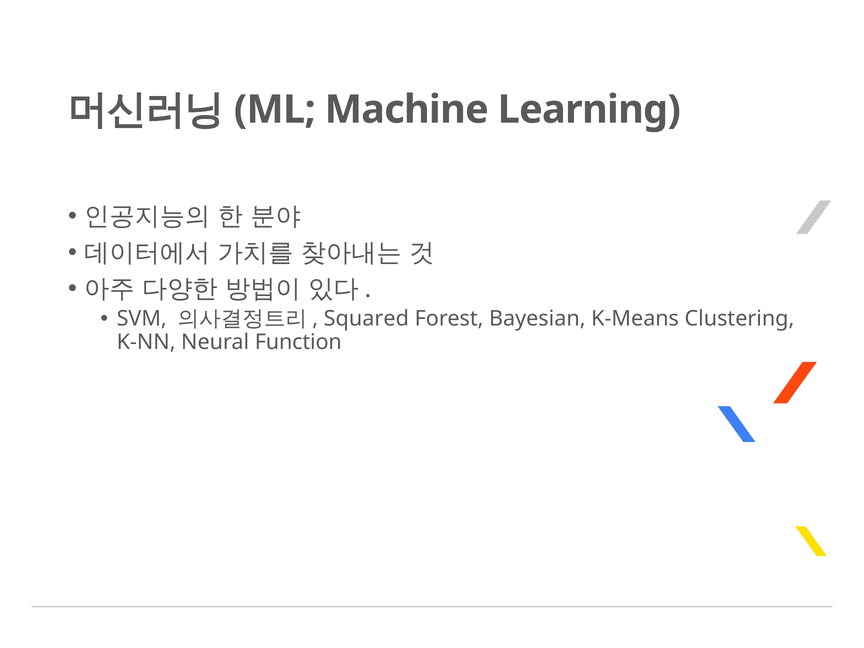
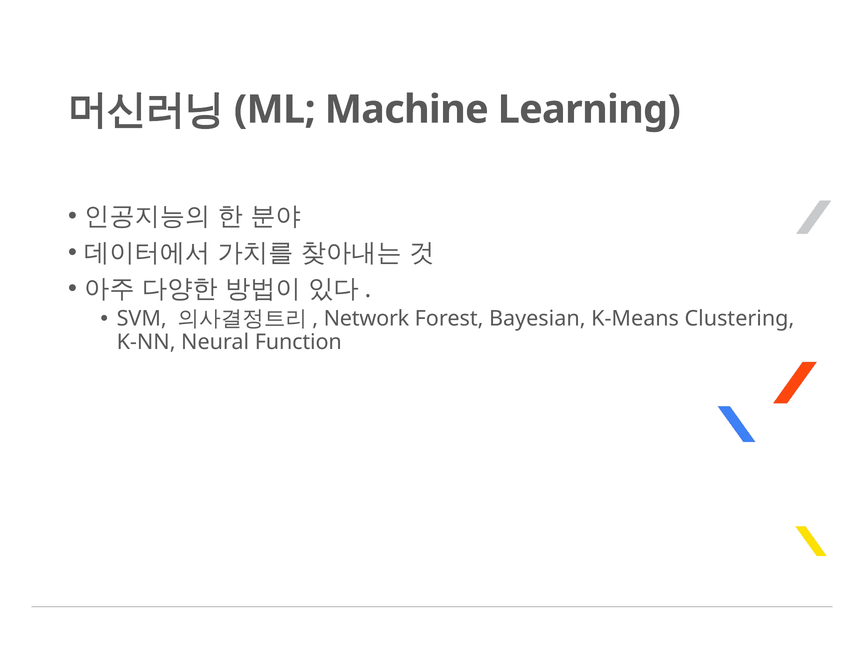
Squared: Squared -> Network
